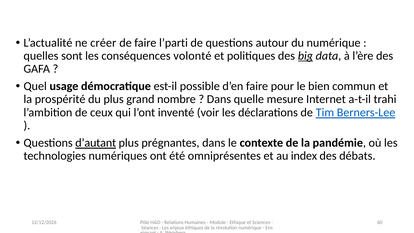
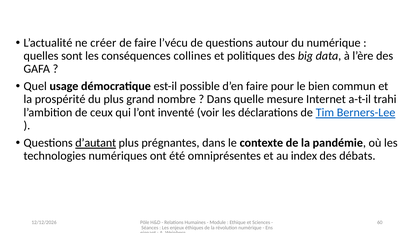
l’parti: l’parti -> l’vécu
volonté: volonté -> collines
big underline: present -> none
